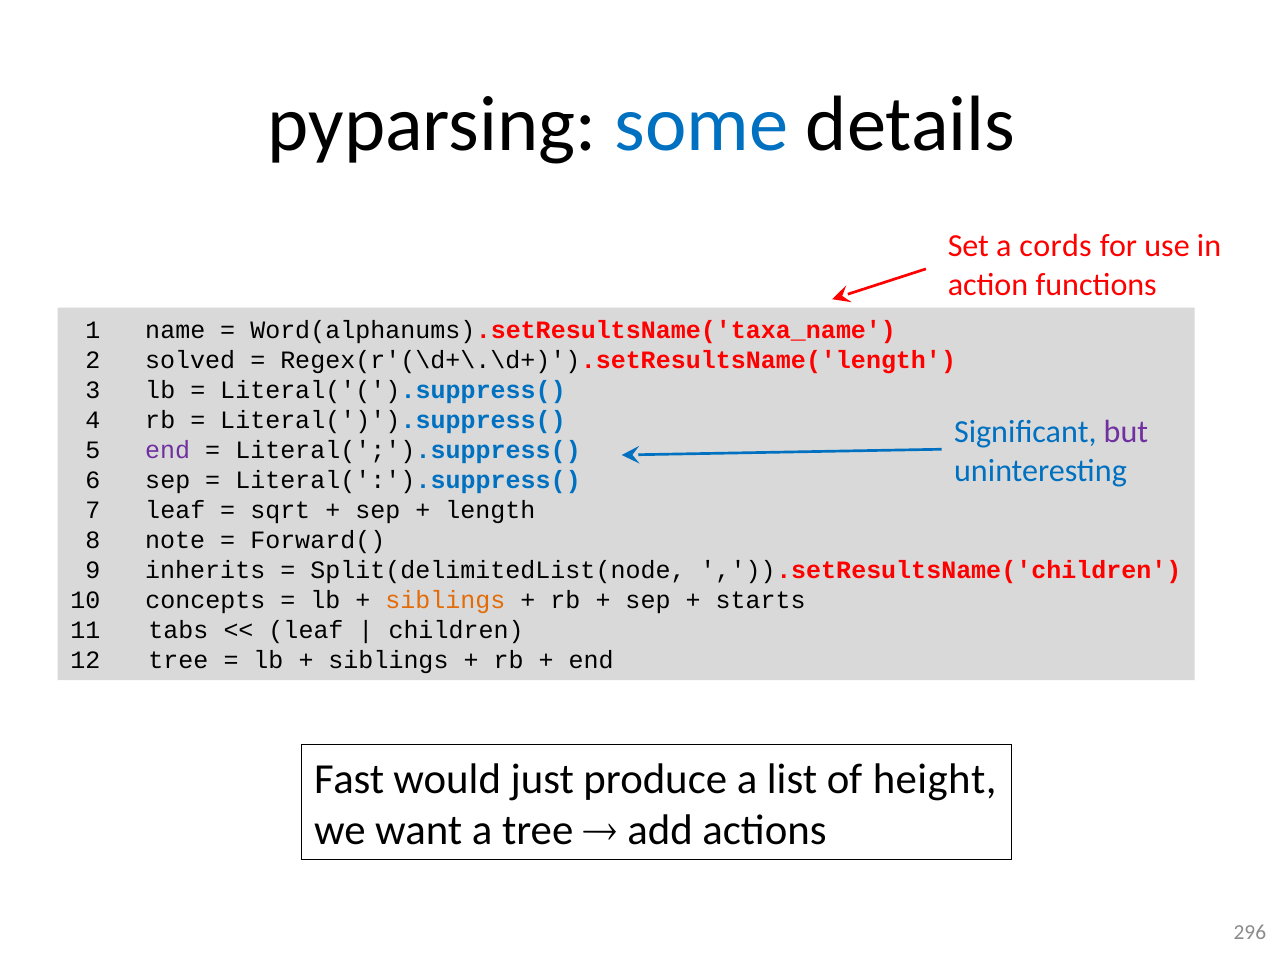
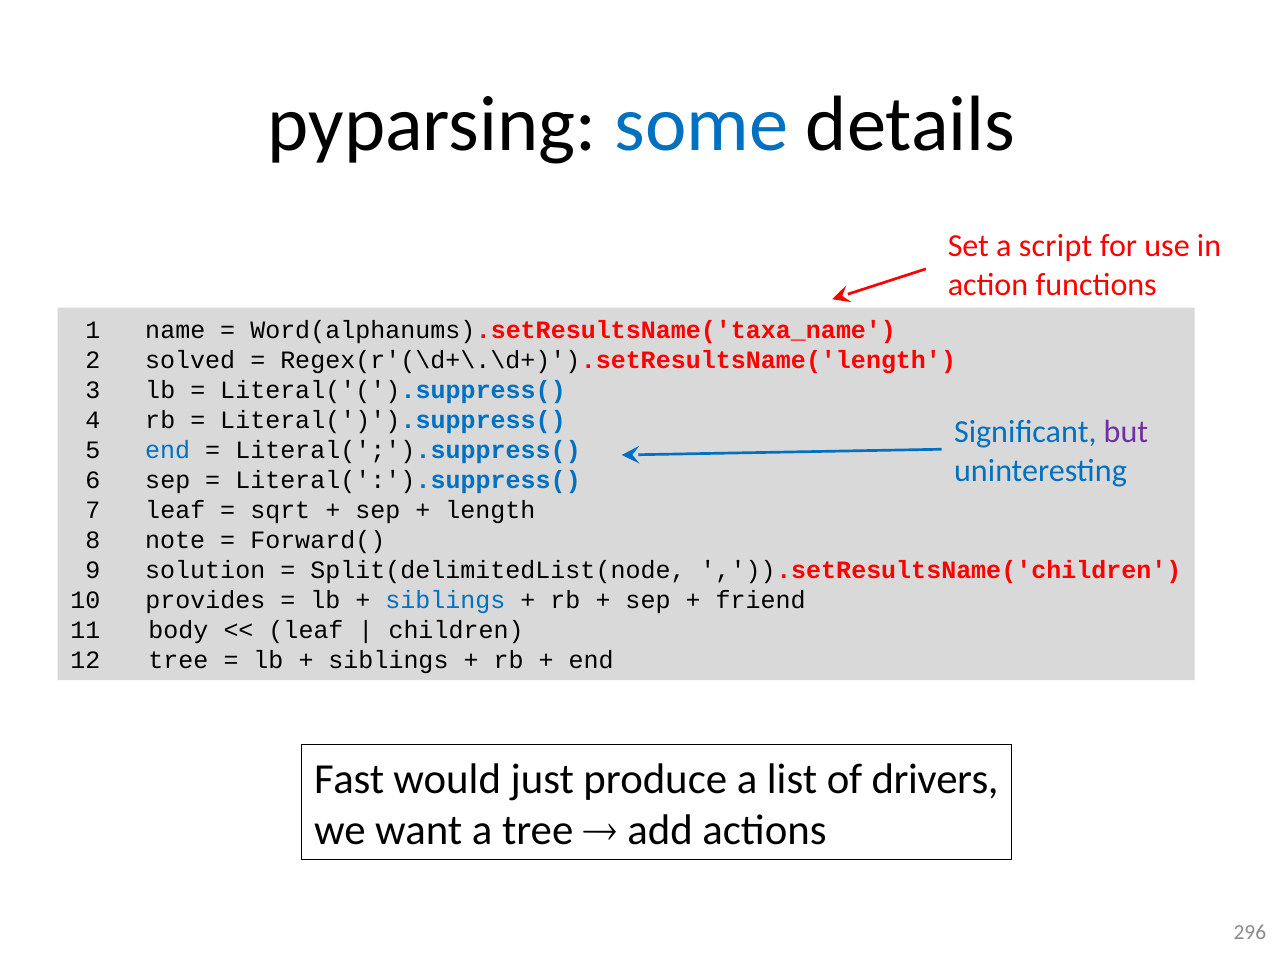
cords: cords -> script
end at (168, 451) colour: purple -> blue
inherits: inherits -> solution
concepts: concepts -> provides
siblings at (445, 601) colour: orange -> blue
starts: starts -> friend
tabs: tabs -> body
height: height -> drivers
